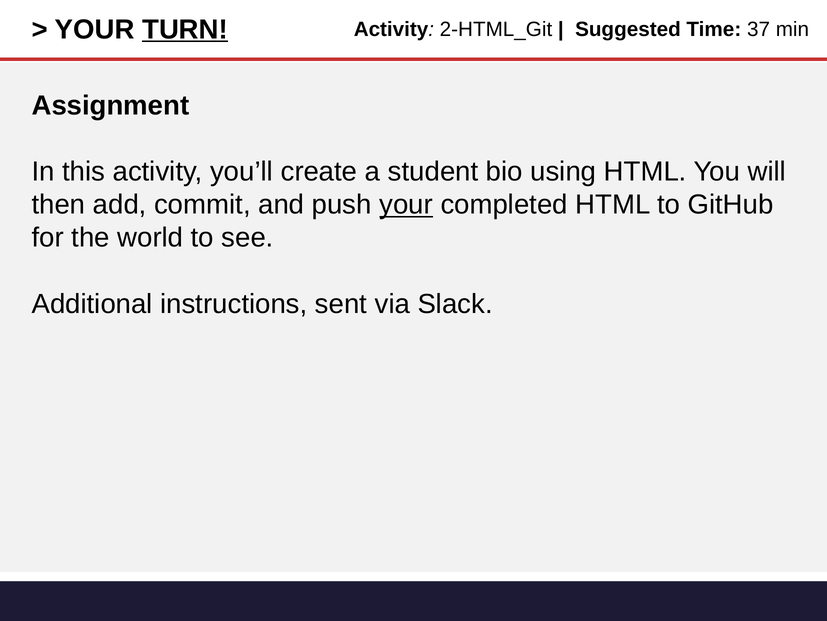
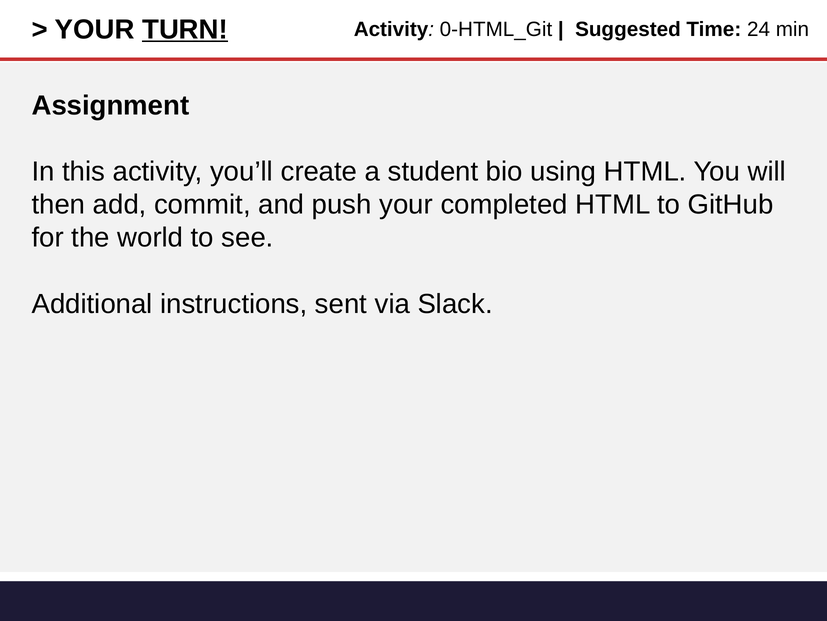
2-HTML_Git: 2-HTML_Git -> 0-HTML_Git
37: 37 -> 24
your at (406, 205) underline: present -> none
